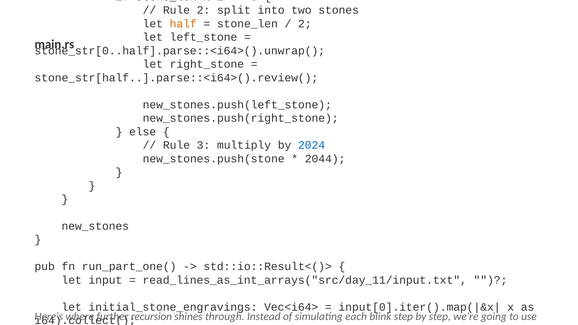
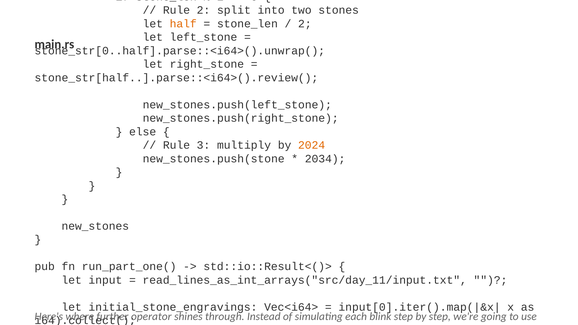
2024 at (312, 145) colour: blue -> orange
2044: 2044 -> 2034
recursion: recursion -> operator
